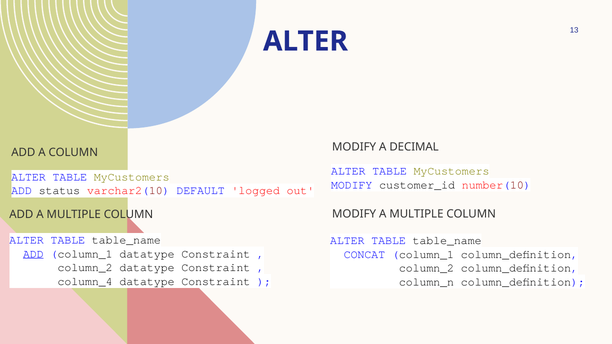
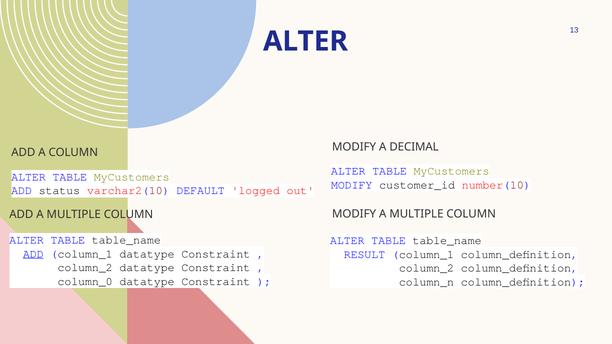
CONCAT: CONCAT -> RESULT
column_4: column_4 -> column_0
